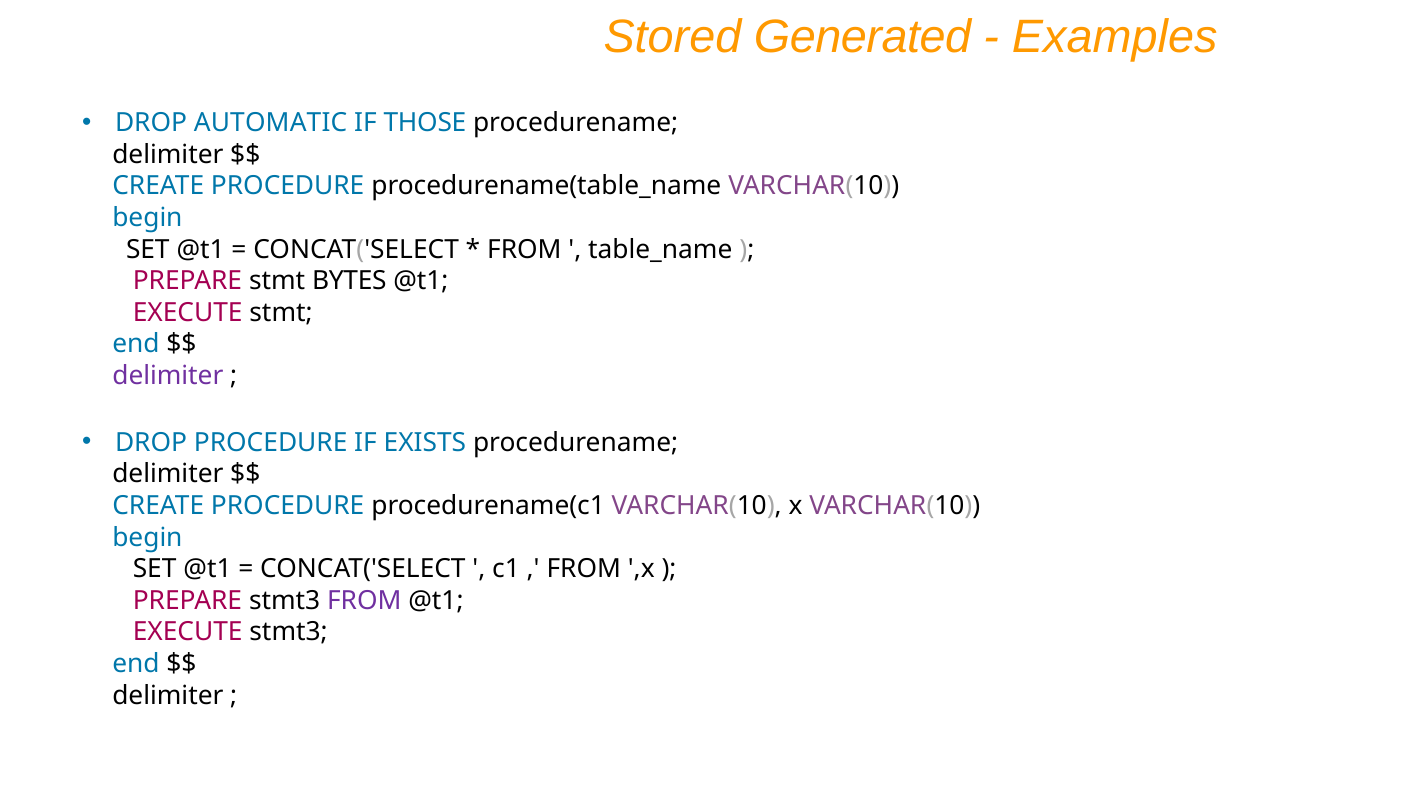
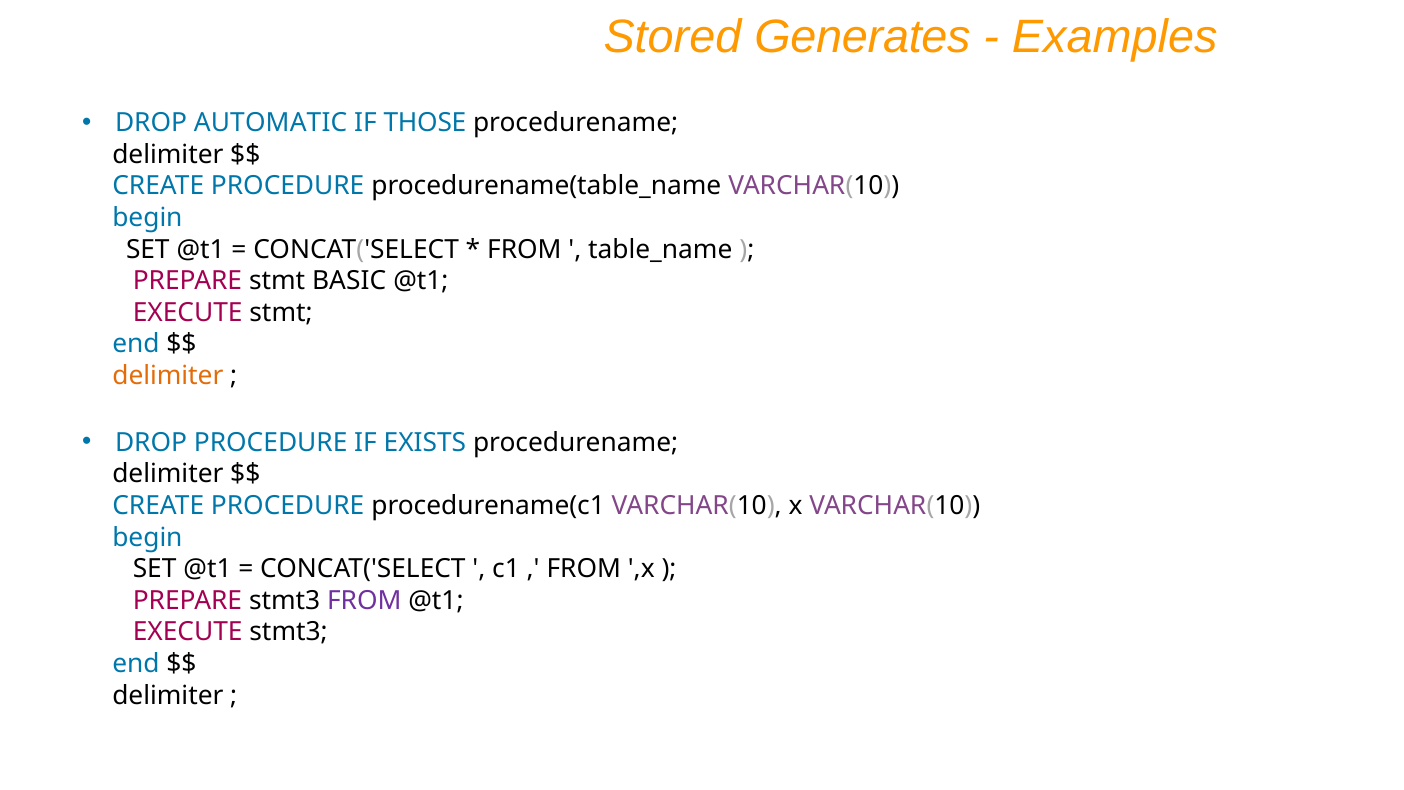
Generated: Generated -> Generates
BYTES: BYTES -> BASIC
delimiter at (168, 376) colour: purple -> orange
